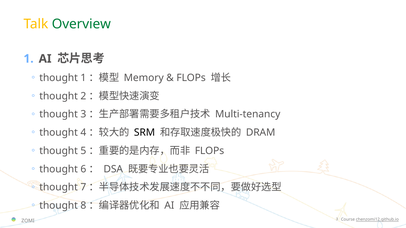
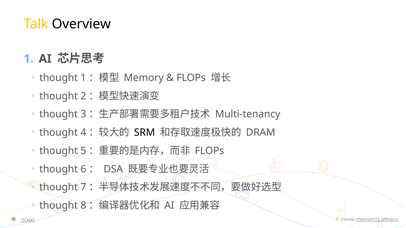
Overview colour: green -> black
